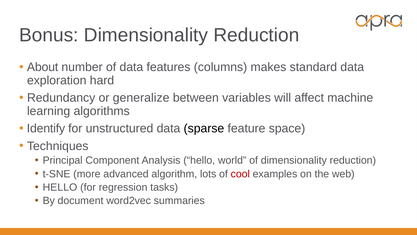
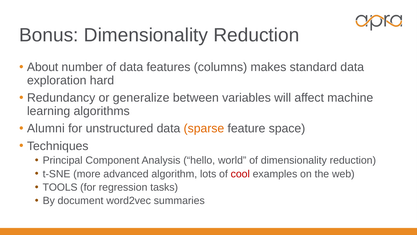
Identify: Identify -> Alumni
sparse colour: black -> orange
HELLO at (60, 187): HELLO -> TOOLS
